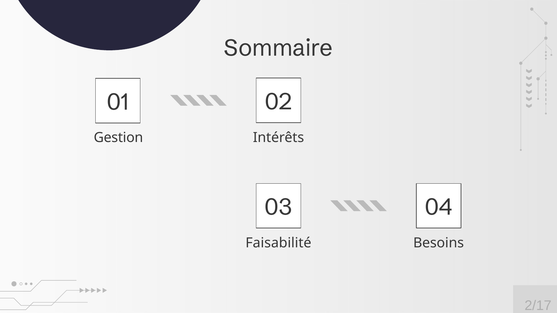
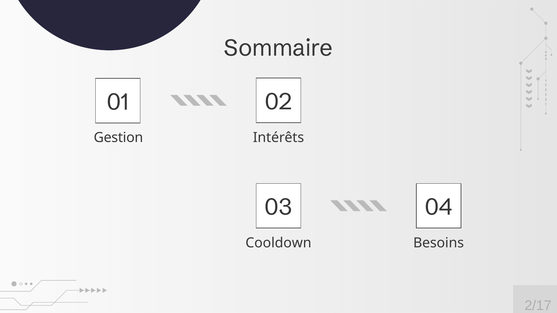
Faisabilité: Faisabilité -> Cooldown
